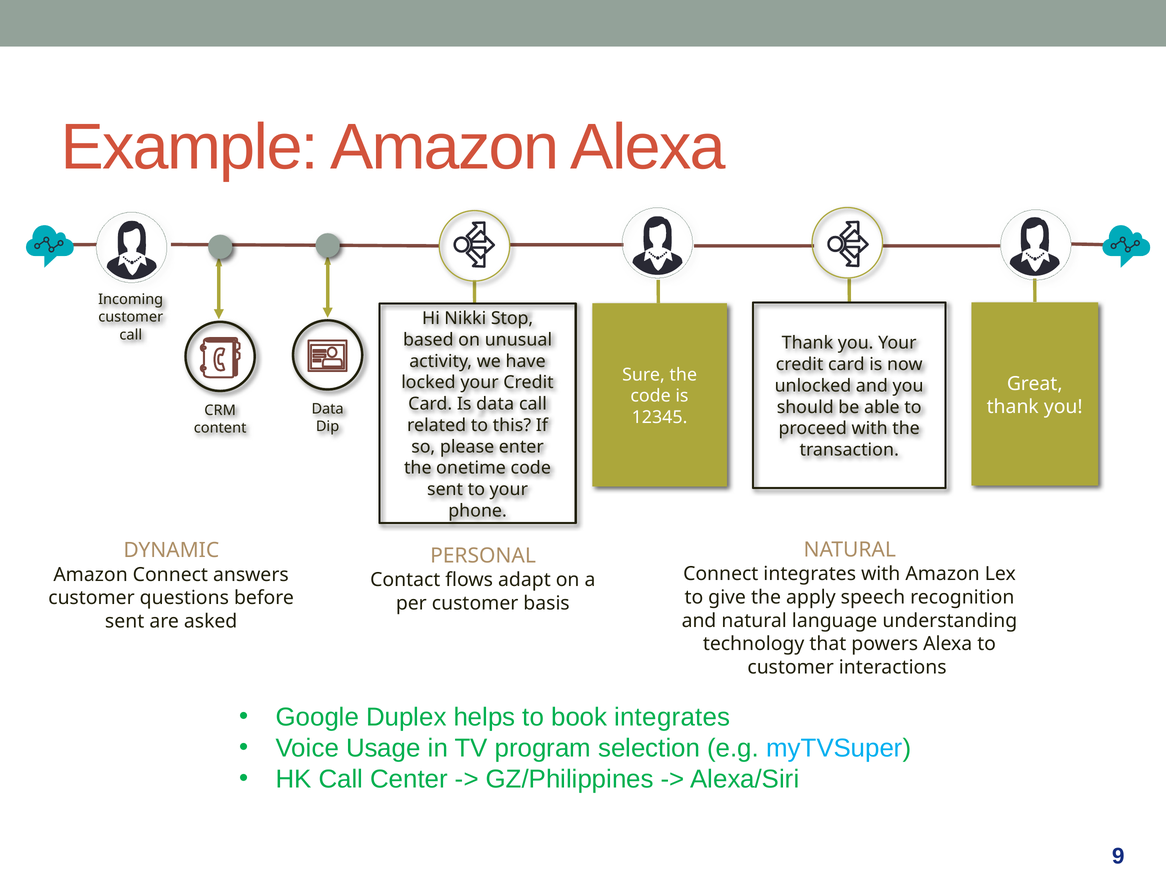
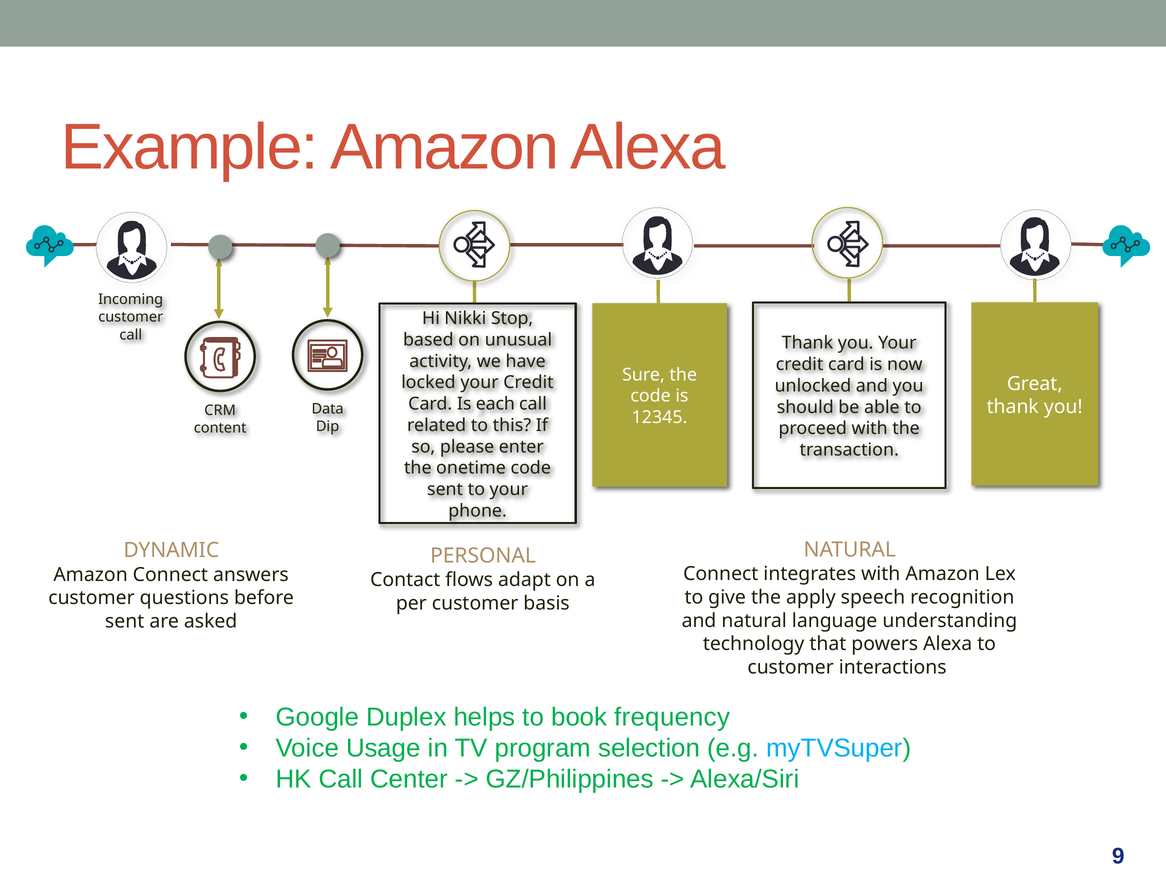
Is data: data -> each
book integrates: integrates -> frequency
